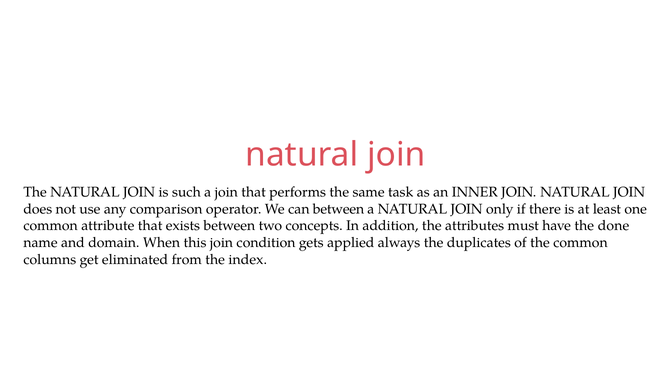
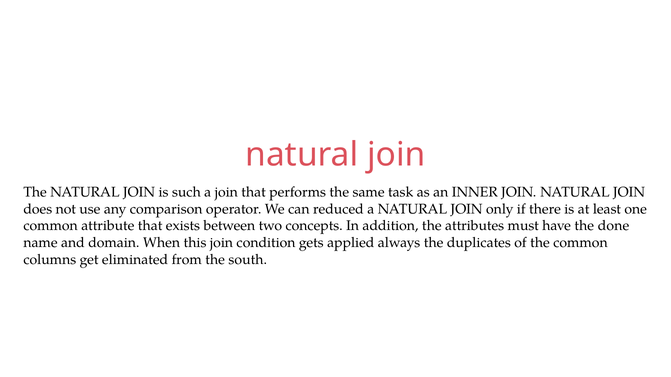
can between: between -> reduced
index: index -> south
